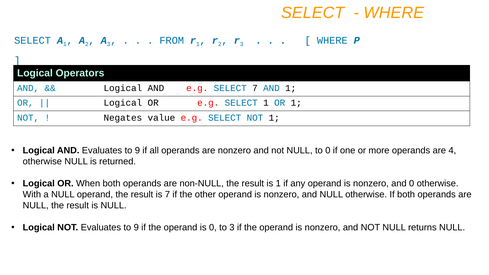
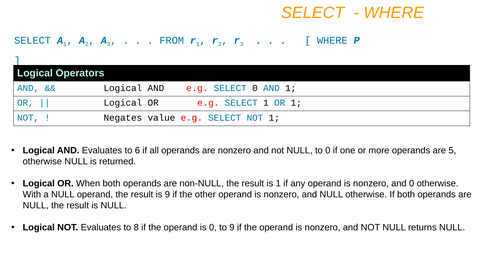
SELECT 7: 7 -> 0
AND Evaluates to 9: 9 -> 6
4: 4 -> 5
is 7: 7 -> 9
NOT Evaluates to 9: 9 -> 8
to 3: 3 -> 9
